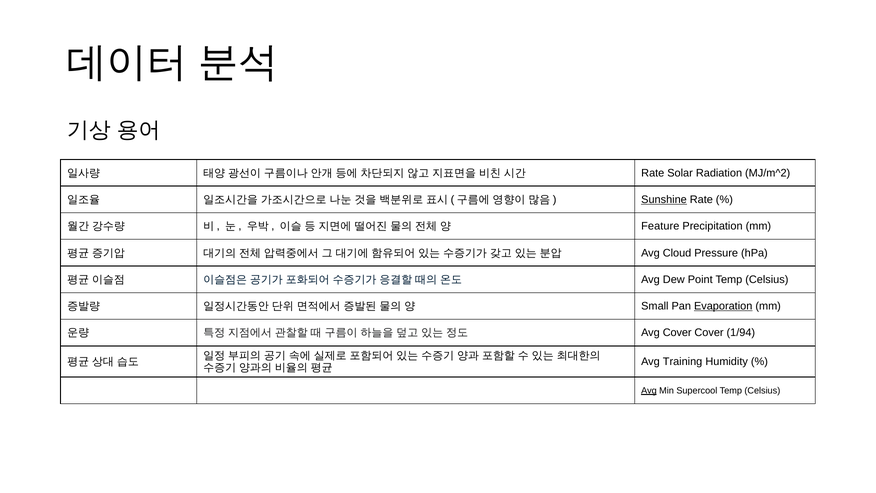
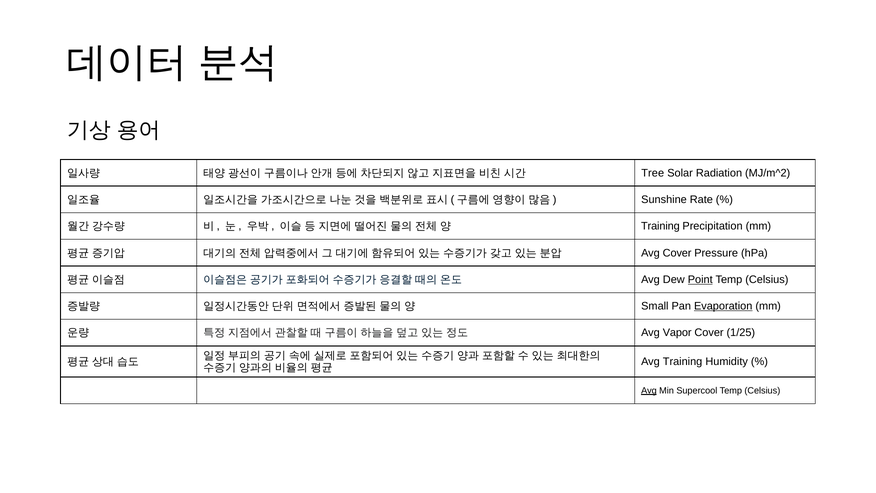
Rate at (653, 173): Rate -> Tree
Sunshine underline: present -> none
Feature at (660, 226): Feature -> Training
Avg Cloud: Cloud -> Cover
Point underline: none -> present
Avg Cover: Cover -> Vapor
1/94: 1/94 -> 1/25
